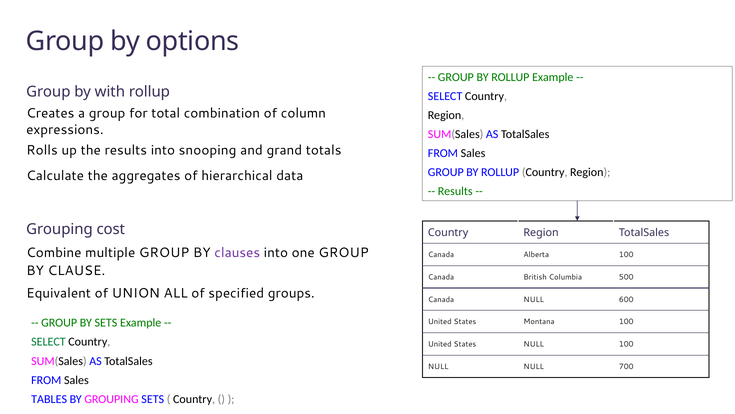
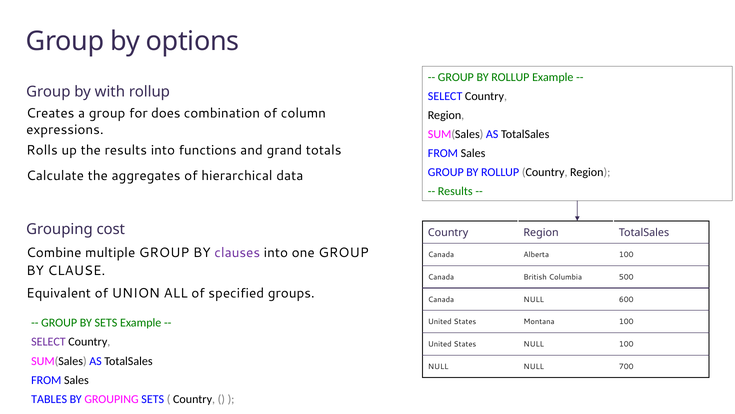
total: total -> does
snooping: snooping -> functions
SELECT at (48, 342) colour: green -> purple
